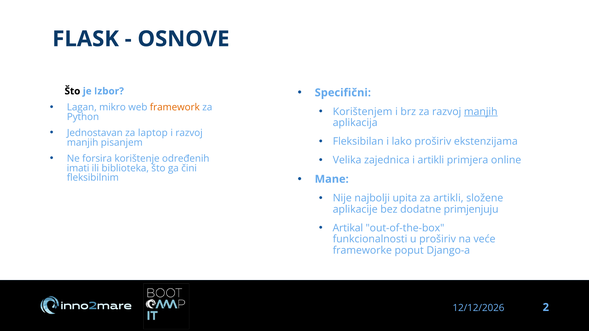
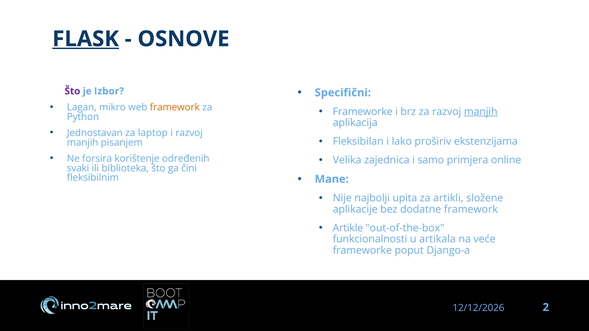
FLASK underline: none -> present
Što at (72, 91) colour: black -> purple
Korištenjem at (363, 112): Korištenjem -> Frameworke
i artikli: artikli -> samo
imati: imati -> svaki
dodatne primjenjuju: primjenjuju -> framework
Artikal: Artikal -> Artikle
u proširiv: proširiv -> artikala
